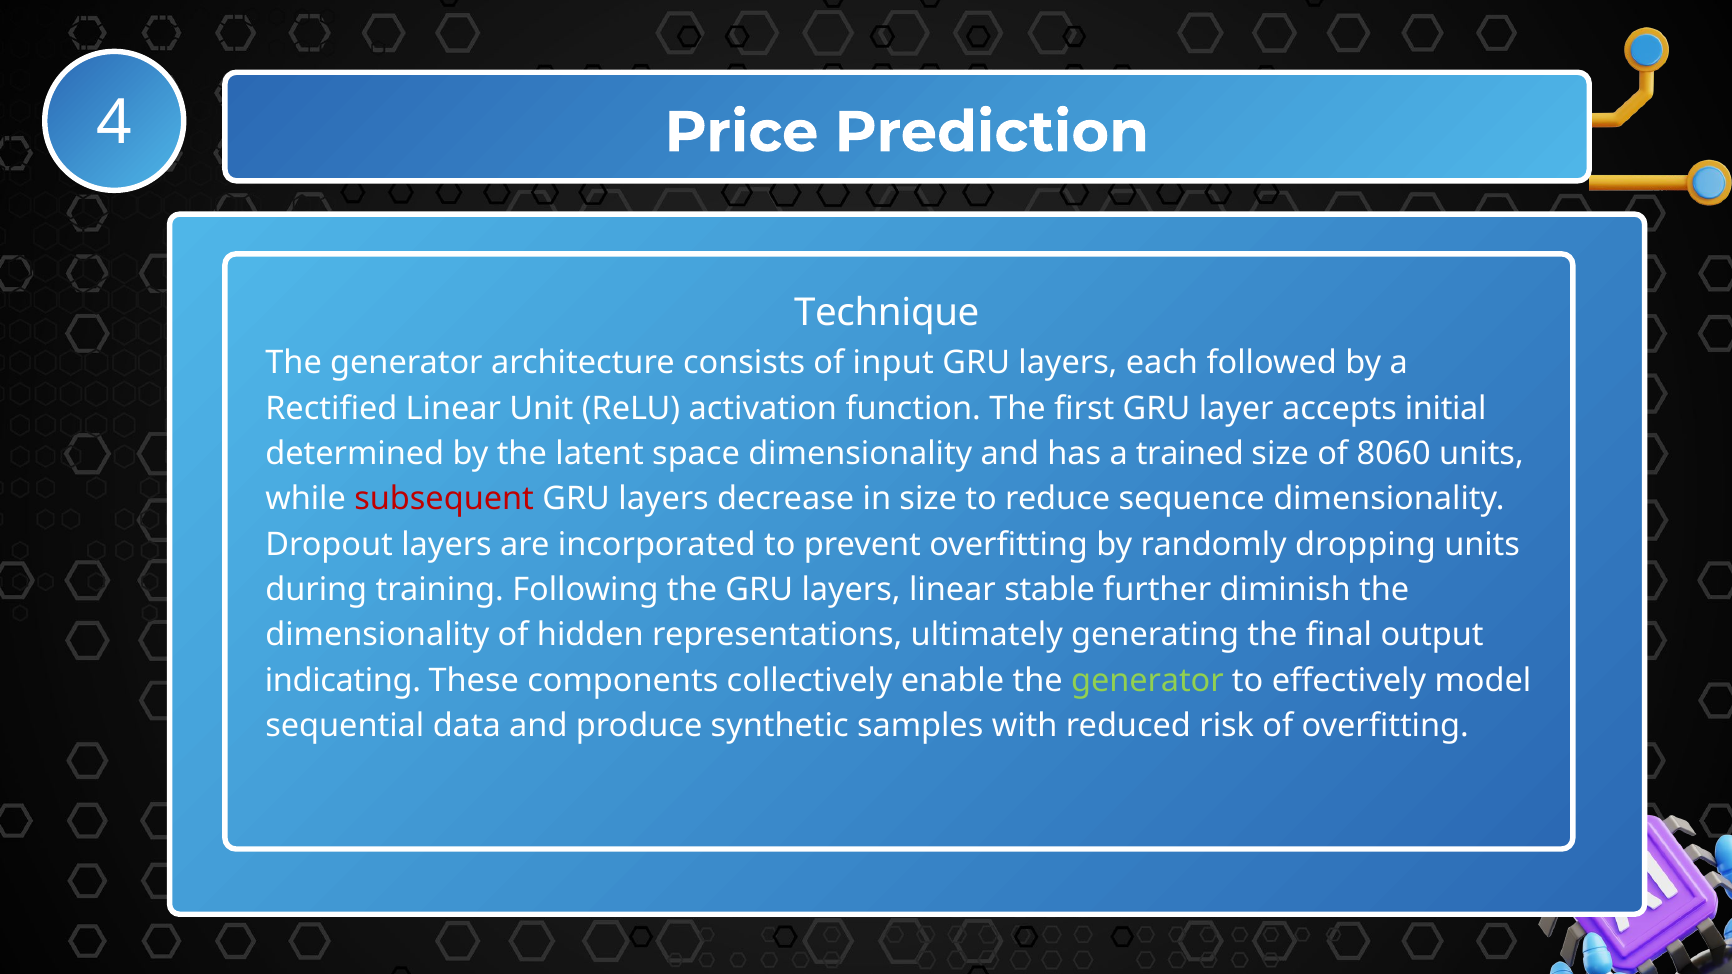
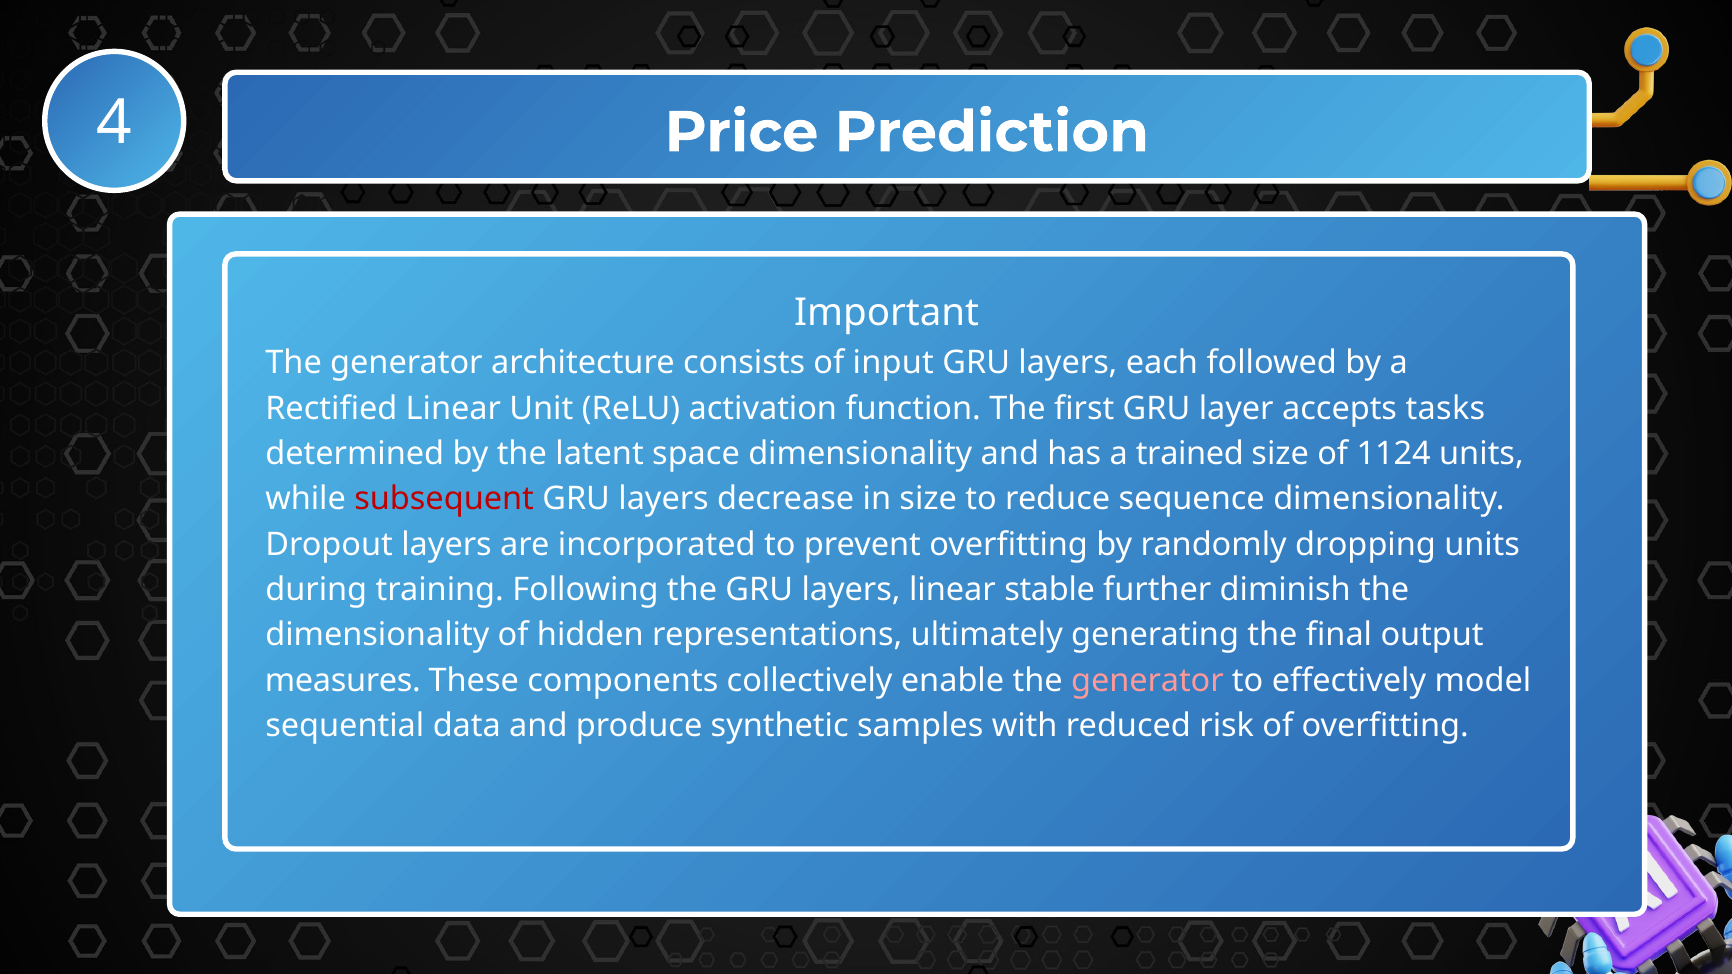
Technique: Technique -> Important
initial: initial -> tasks
8060: 8060 -> 1124
indicating: indicating -> measures
generator at (1147, 681) colour: light green -> pink
